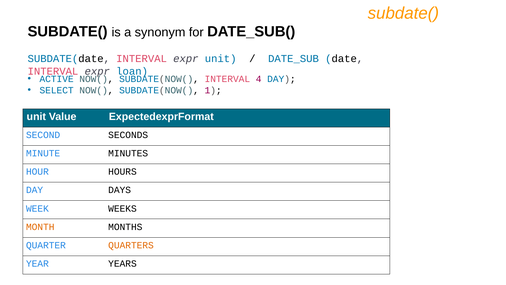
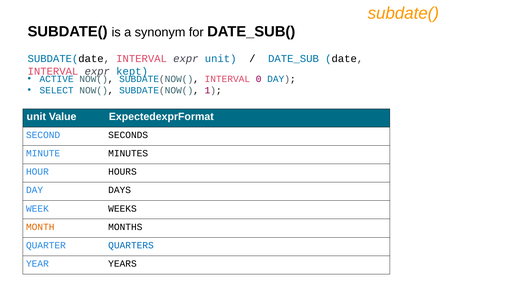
loan: loan -> kept
4: 4 -> 0
QUARTERS colour: orange -> blue
